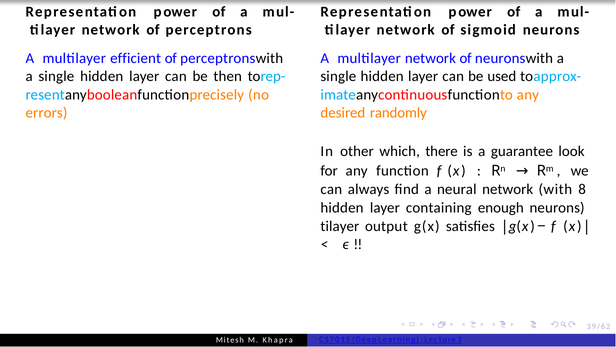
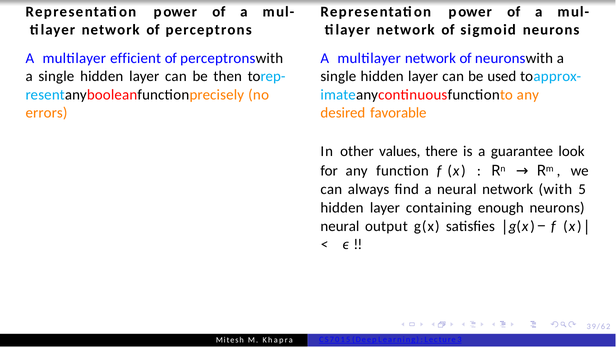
randomly: randomly -> favorable
which: which -> values
8: 8 -> 5
tilayer at (340, 226): tilayer -> neural
